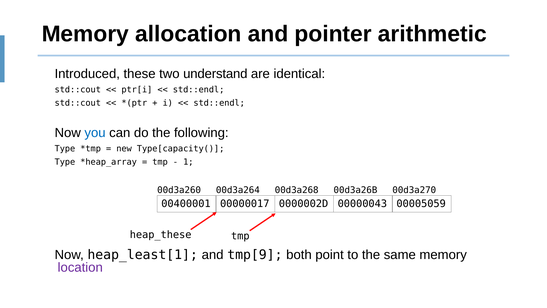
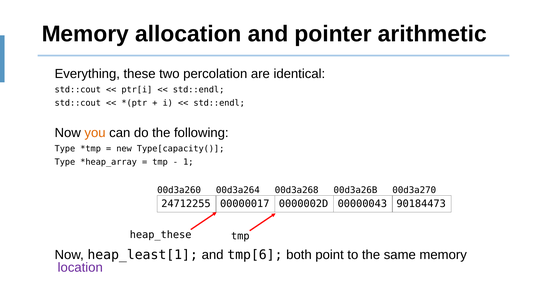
Introduced: Introduced -> Everything
understand: understand -> percolation
you colour: blue -> orange
00400001: 00400001 -> 24712255
00005059: 00005059 -> 90184473
tmp[9: tmp[9 -> tmp[6
